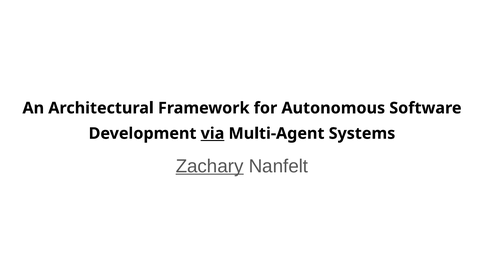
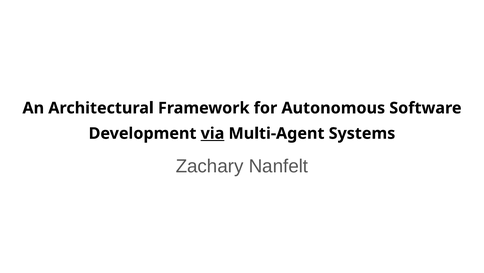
Zachary underline: present -> none
